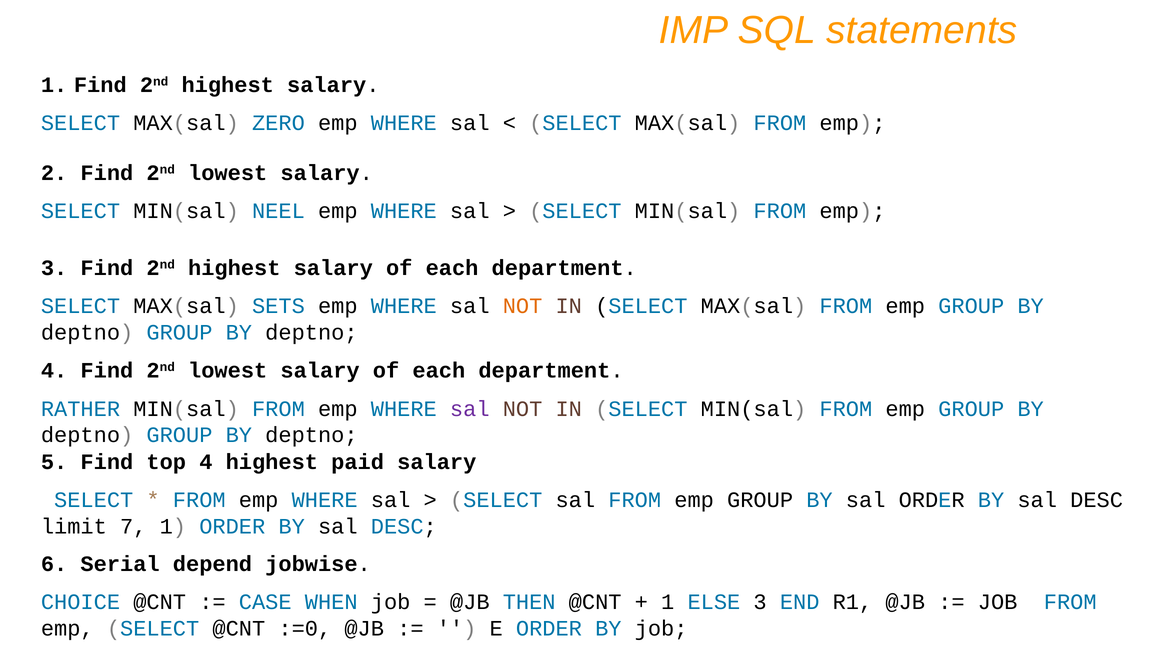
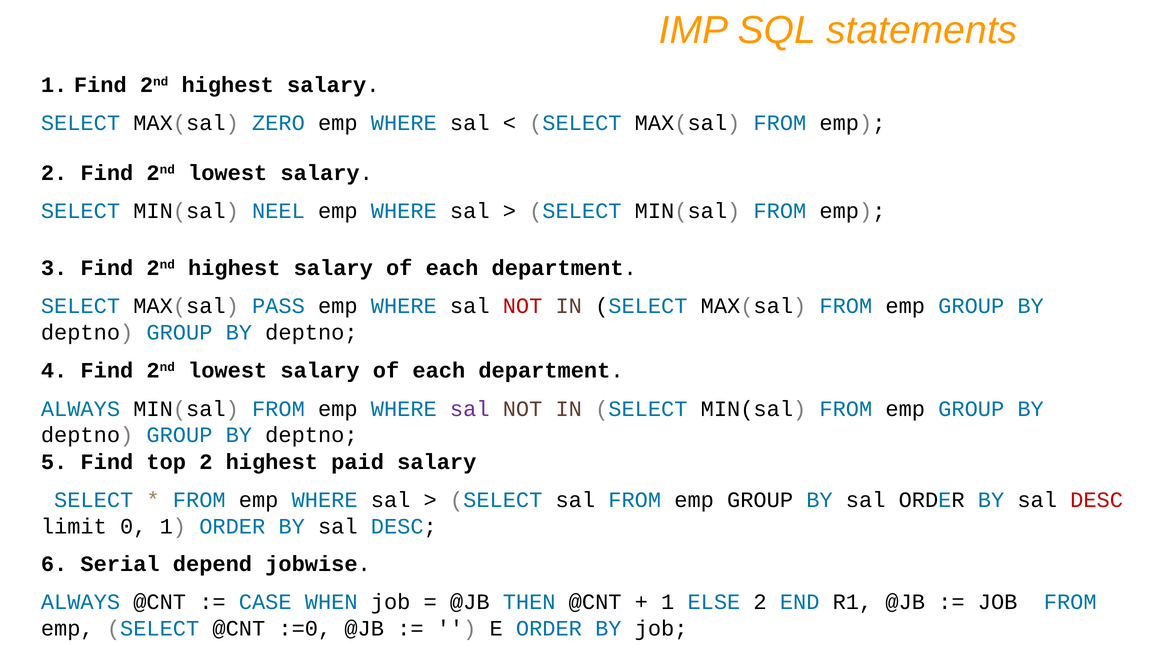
SETS: SETS -> PASS
NOT at (523, 306) colour: orange -> red
RATHER at (80, 409): RATHER -> ALWAYS
top 4: 4 -> 2
DESC at (1097, 500) colour: black -> red
7: 7 -> 0
CHOICE at (80, 602): CHOICE -> ALWAYS
ELSE 3: 3 -> 2
